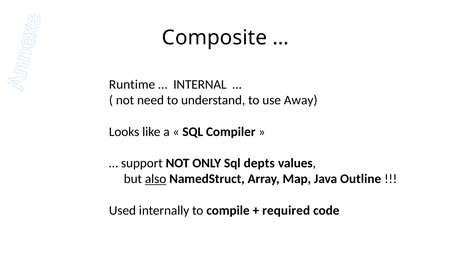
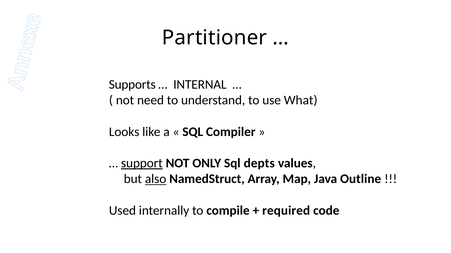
Composite: Composite -> Partitioner
Runtime: Runtime -> Supports
Away: Away -> What
support underline: none -> present
